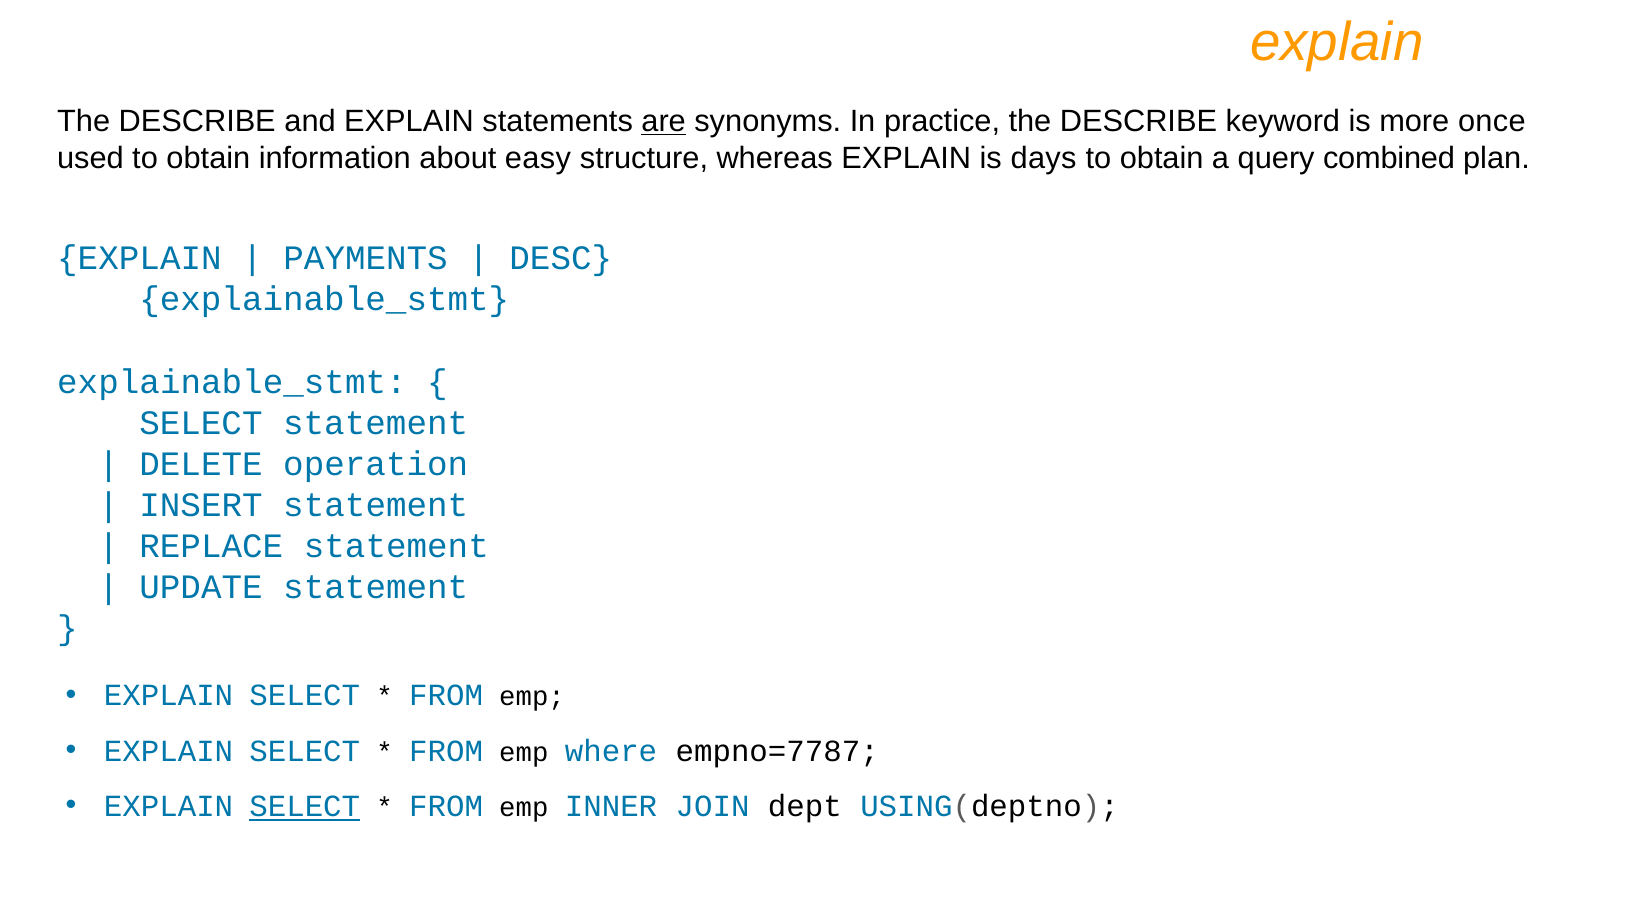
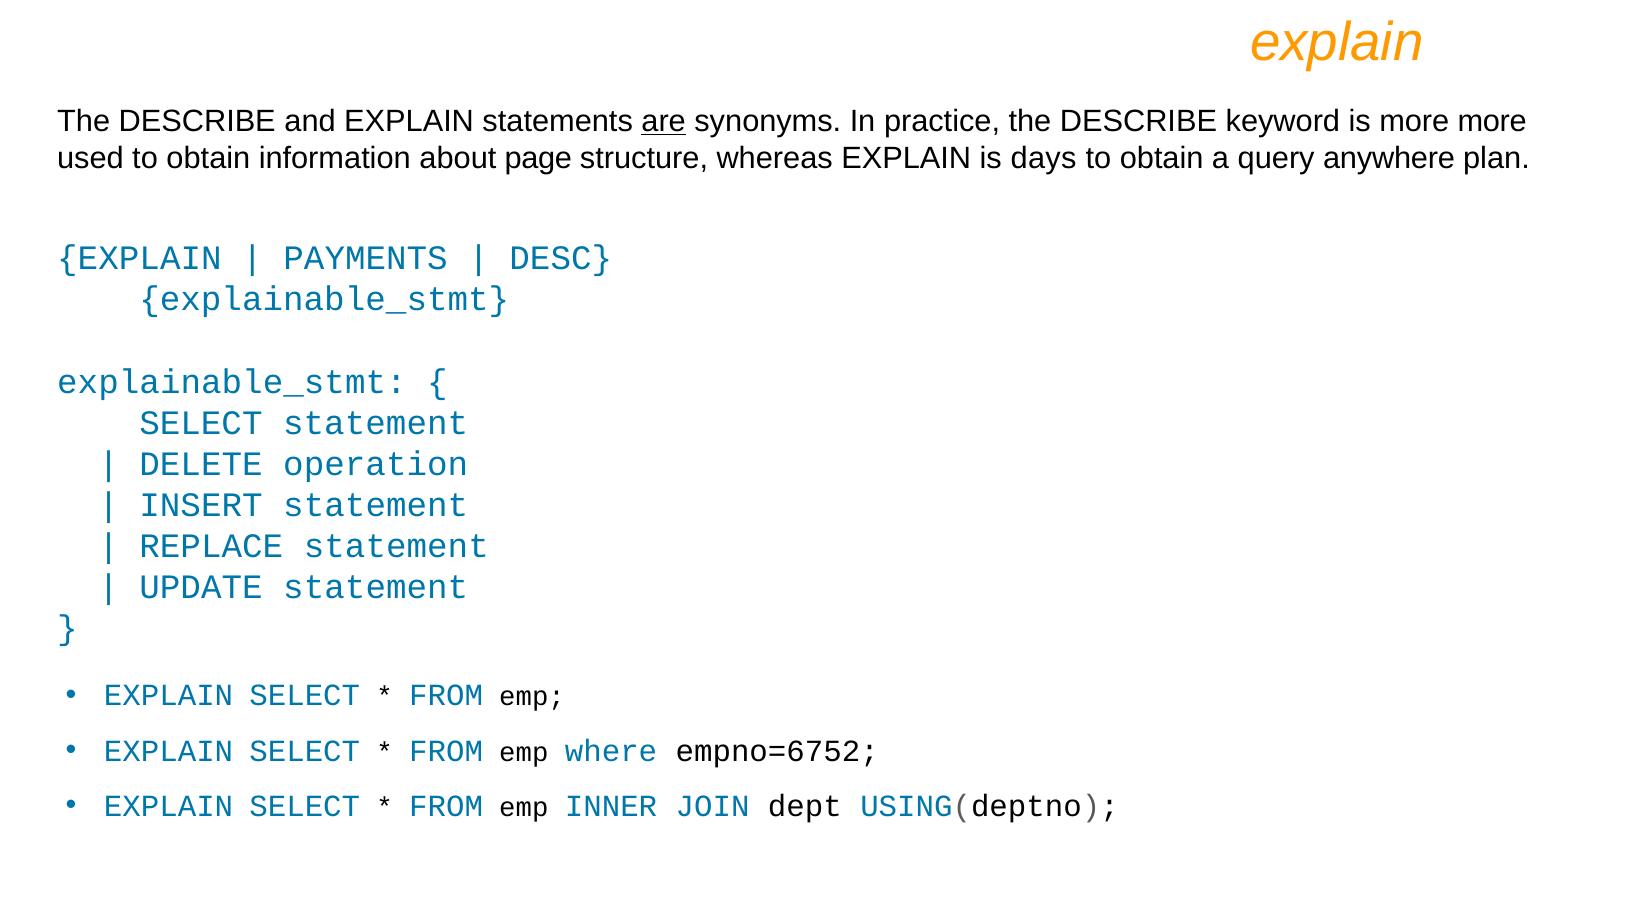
more once: once -> more
easy: easy -> page
combined: combined -> anywhere
empno=7787: empno=7787 -> empno=6752
SELECT at (305, 806) underline: present -> none
